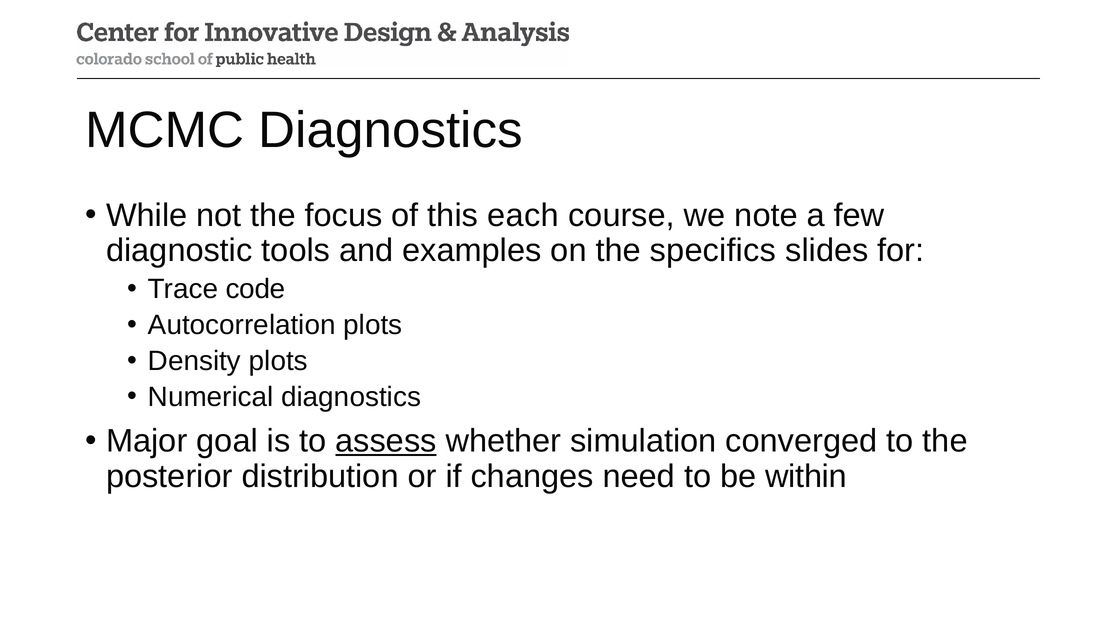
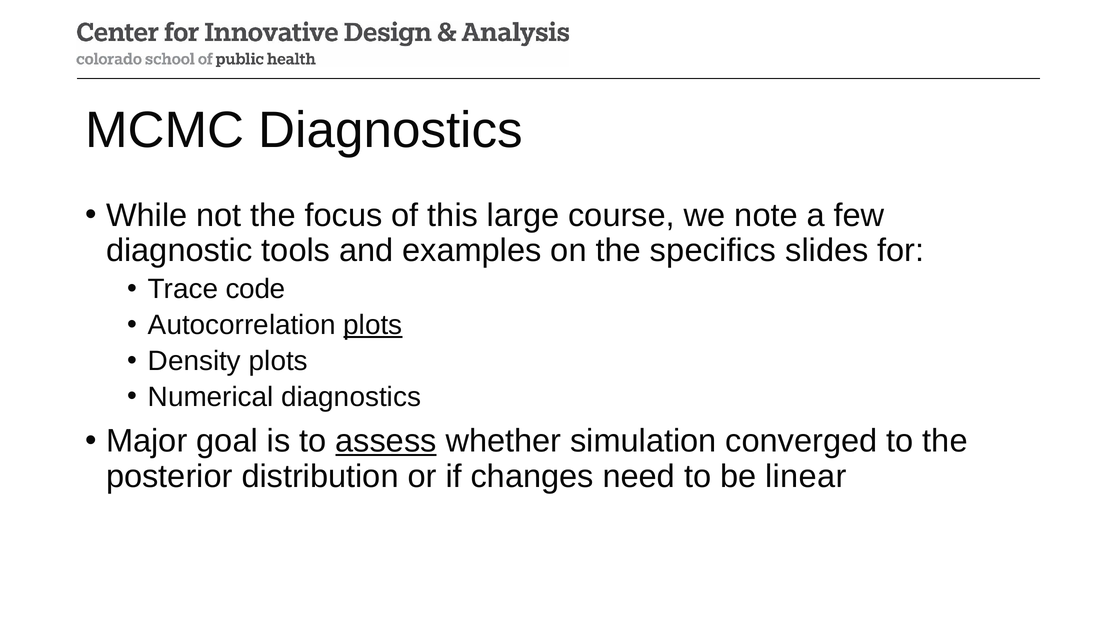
each: each -> large
plots at (373, 325) underline: none -> present
within: within -> linear
